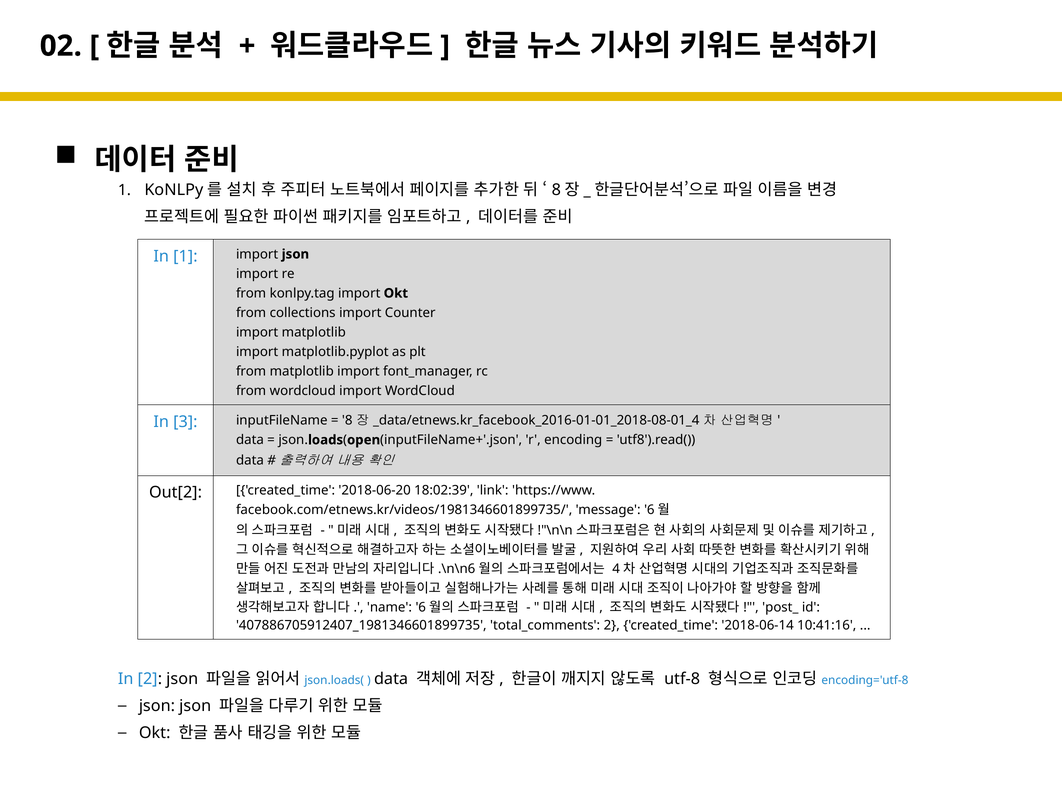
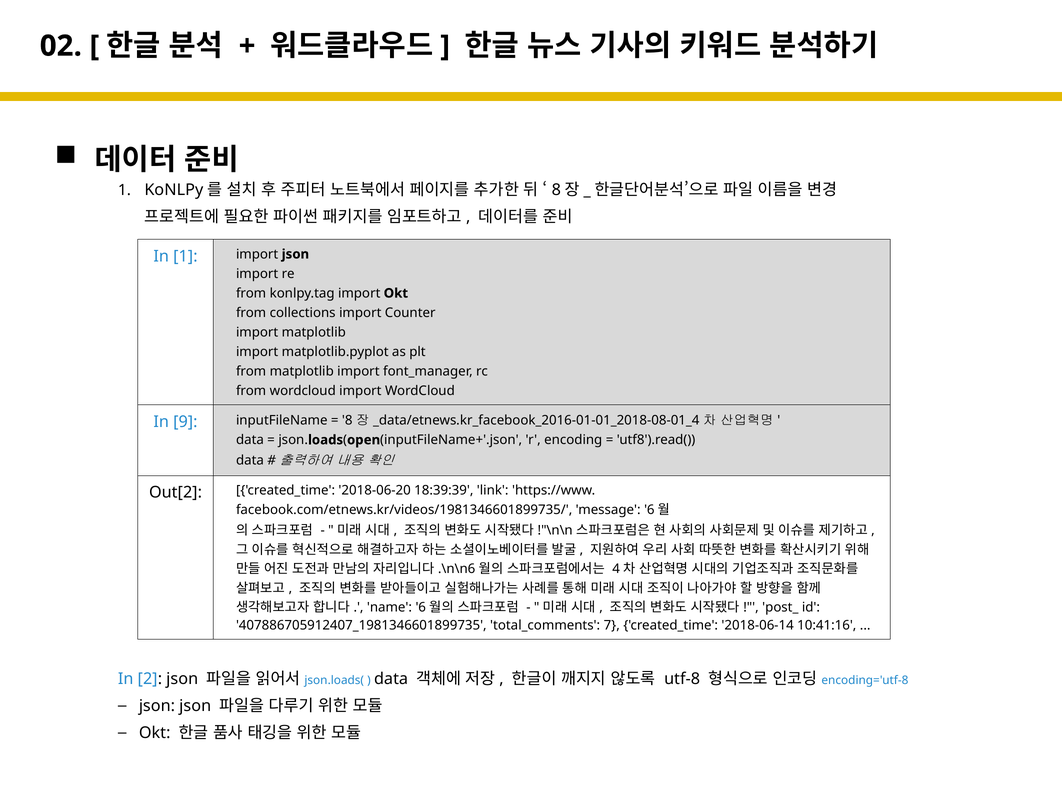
3: 3 -> 9
18:02:39: 18:02:39 -> 18:39:39
2 at (612, 626): 2 -> 7
